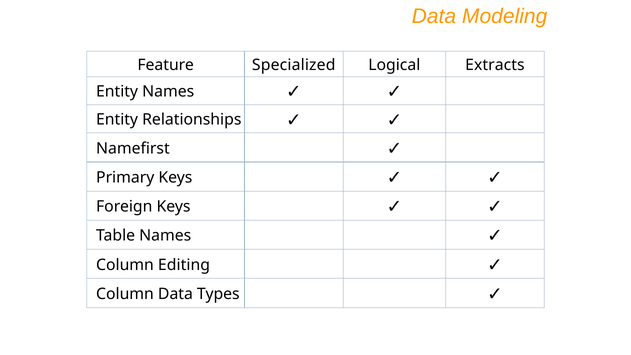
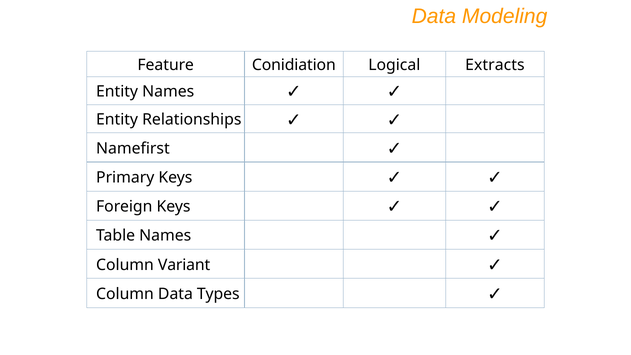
Specialized: Specialized -> Conidiation
Editing: Editing -> Variant
